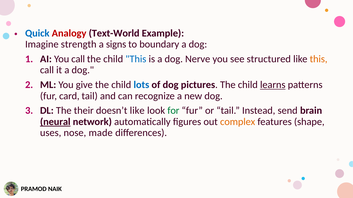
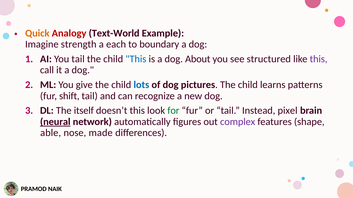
Quick colour: blue -> orange
signs: signs -> each
You call: call -> tail
Nerve: Nerve -> About
this at (319, 59) colour: orange -> purple
learns underline: present -> none
card: card -> shift
their: their -> itself
doesn’t like: like -> this
send: send -> pixel
complex colour: orange -> purple
uses: uses -> able
